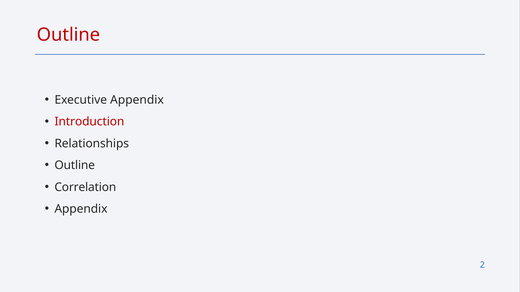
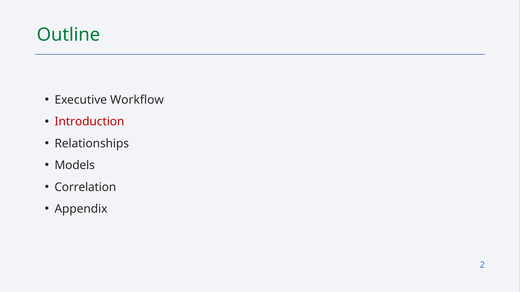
Outline at (69, 35) colour: red -> green
Executive Appendix: Appendix -> Workflow
Outline at (75, 166): Outline -> Models
